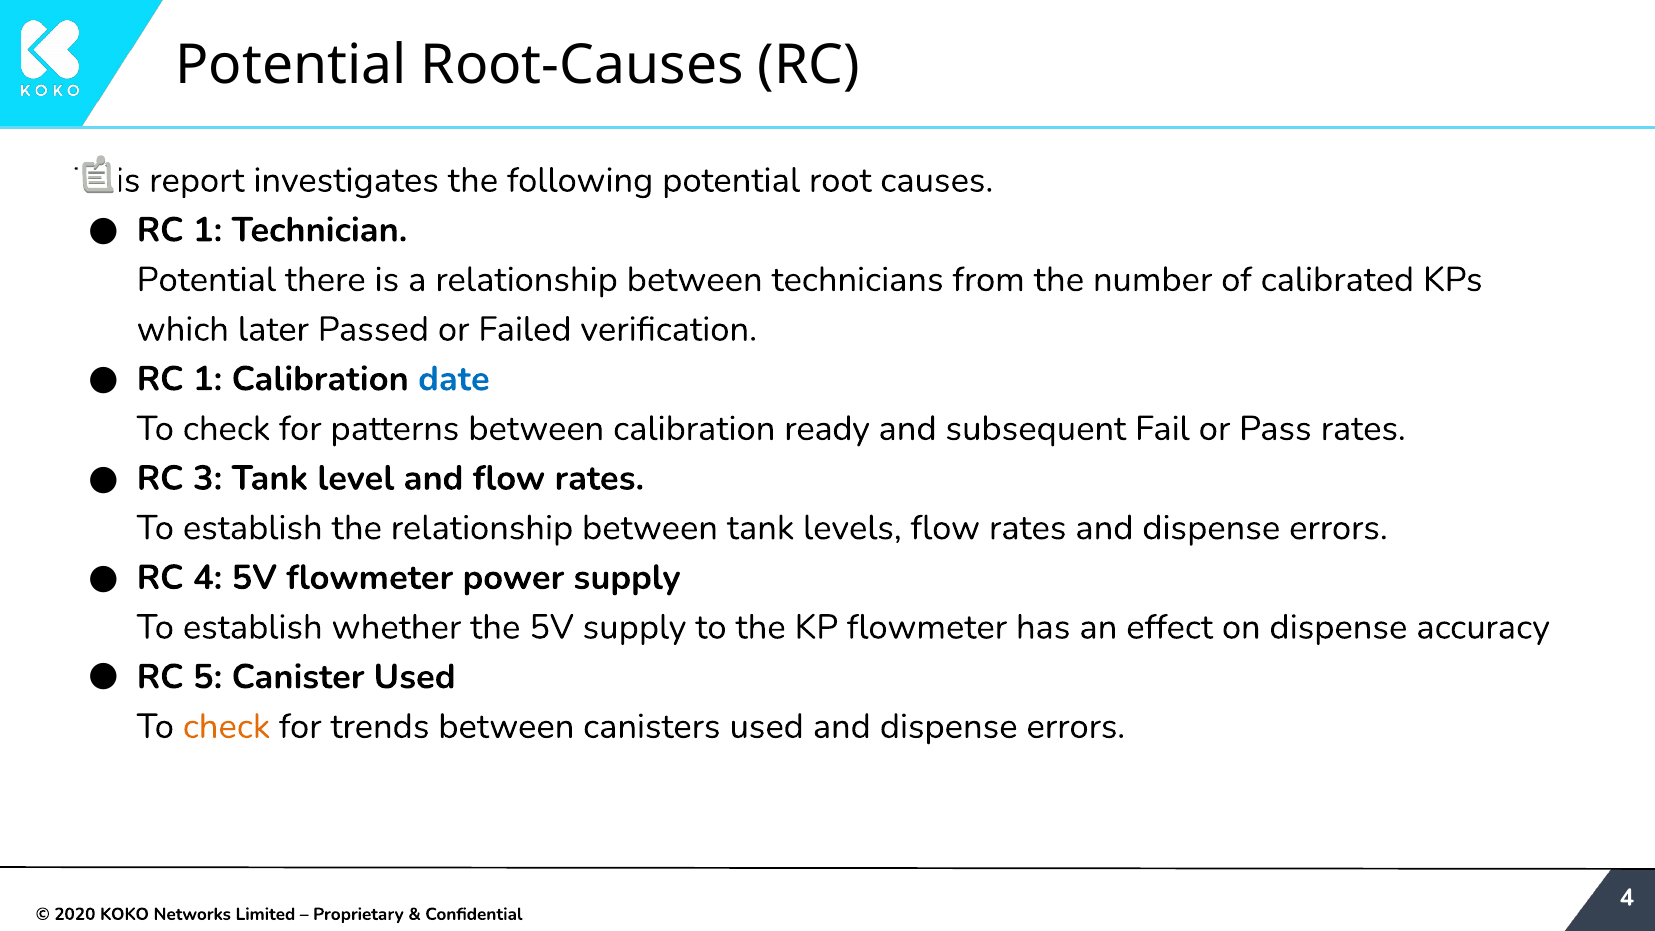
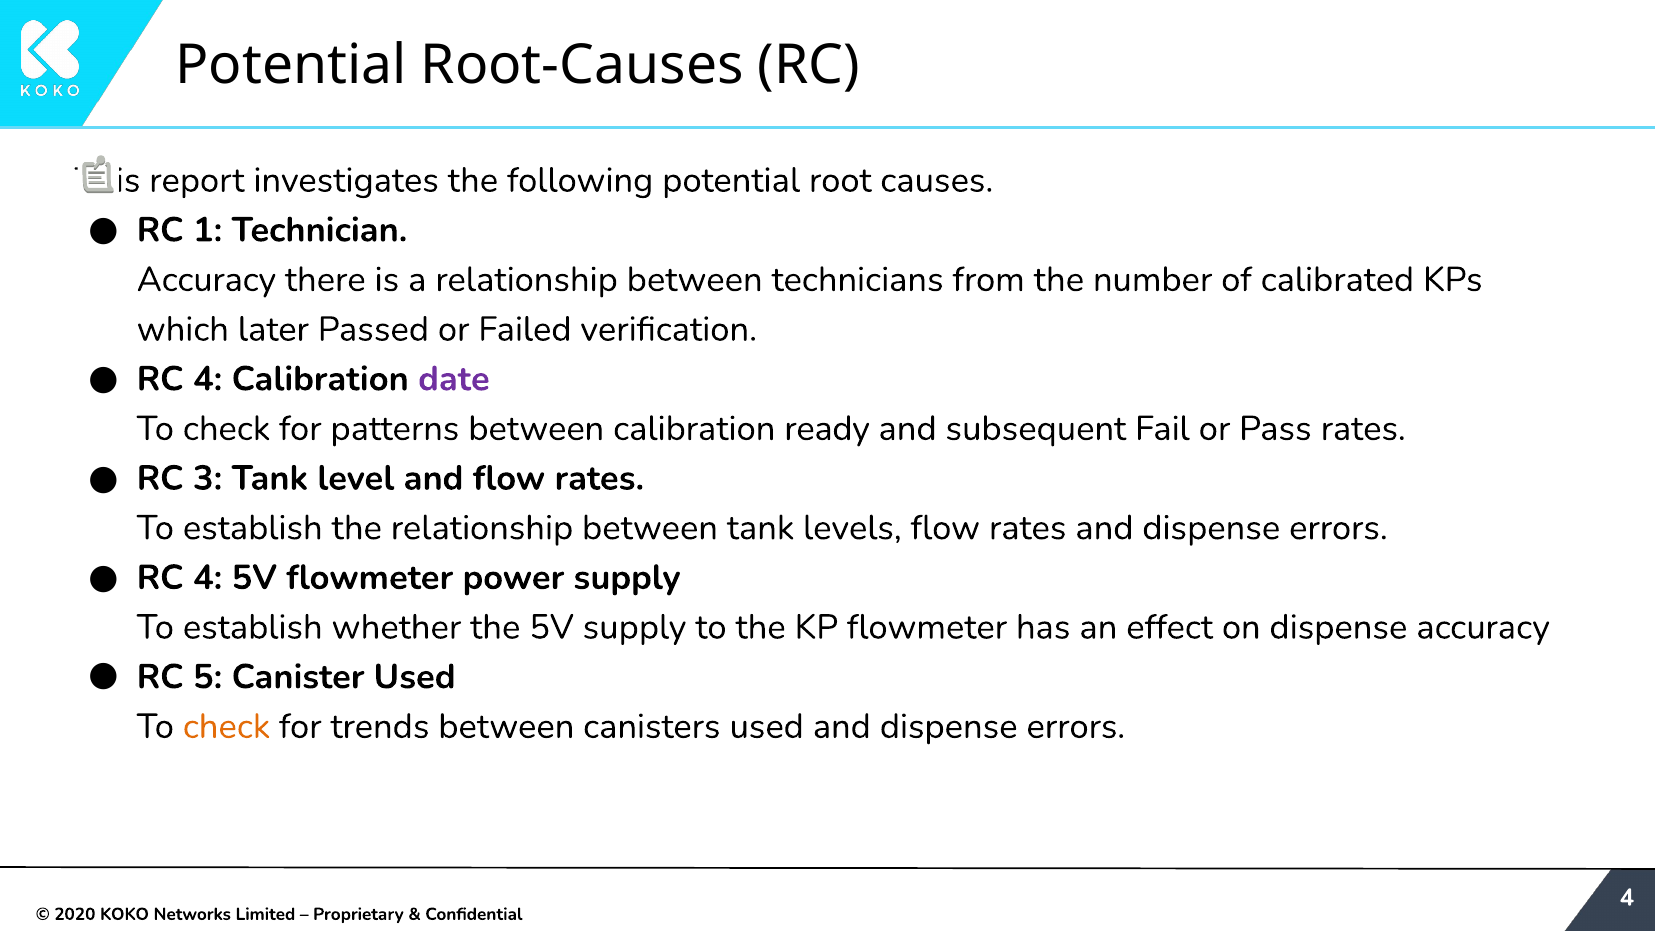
Potential at (206, 280): Potential -> Accuracy
1 at (208, 379): 1 -> 4
date colour: blue -> purple
